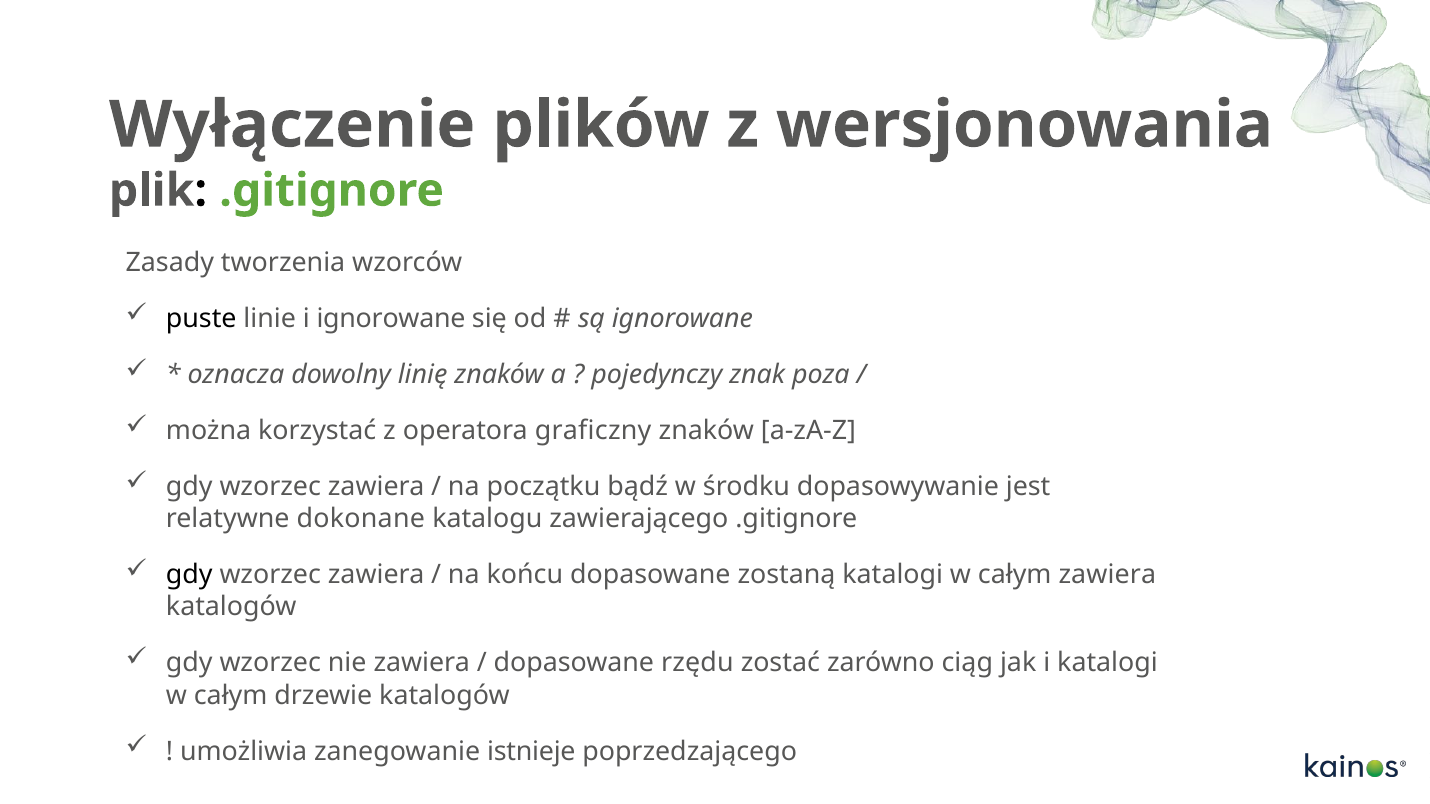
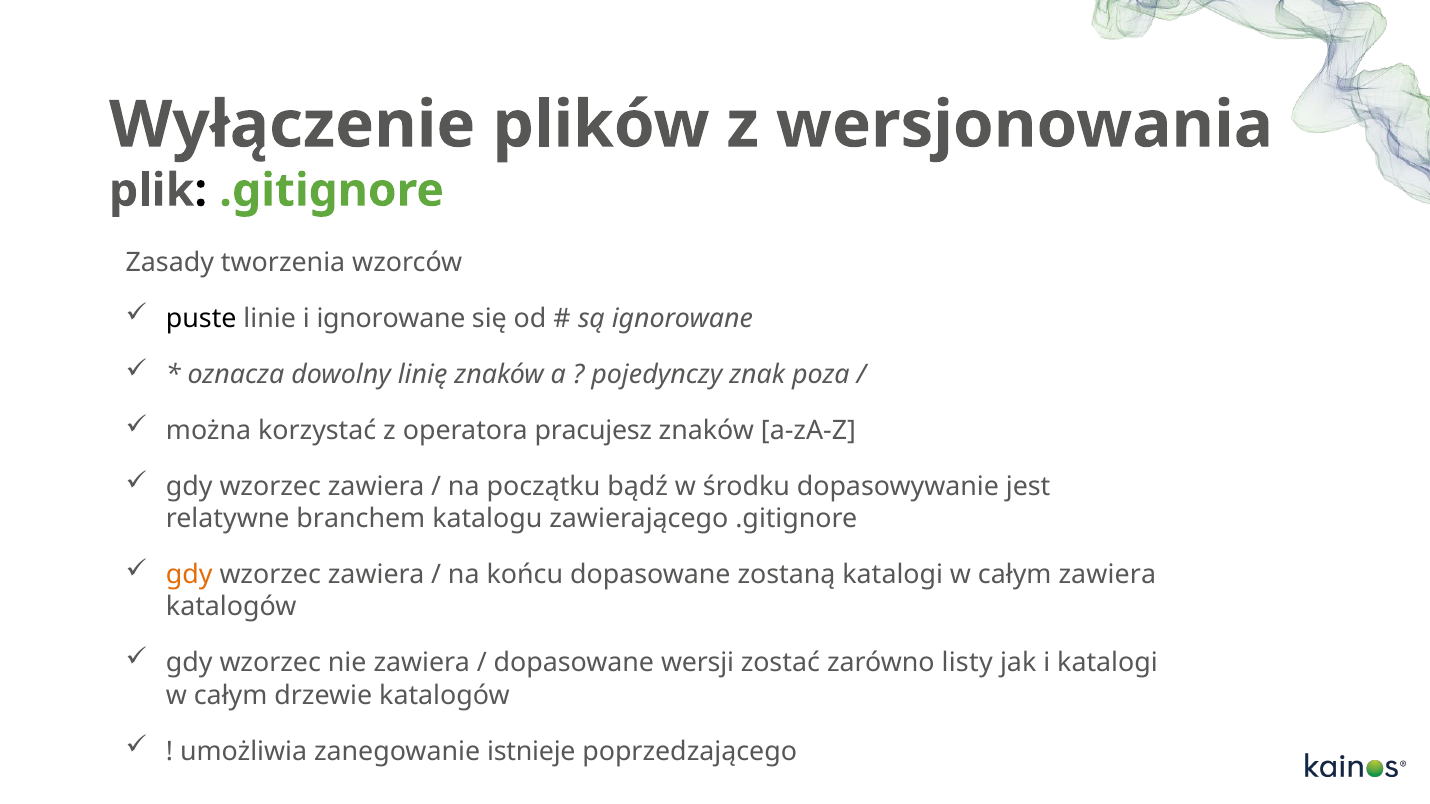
graficzny: graficzny -> pracujesz
dokonane: dokonane -> branchem
gdy at (189, 575) colour: black -> orange
rzędu: rzędu -> wersji
ciąg: ciąg -> listy
